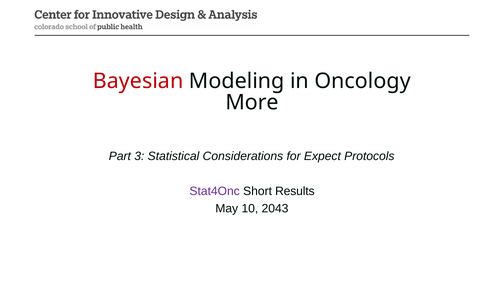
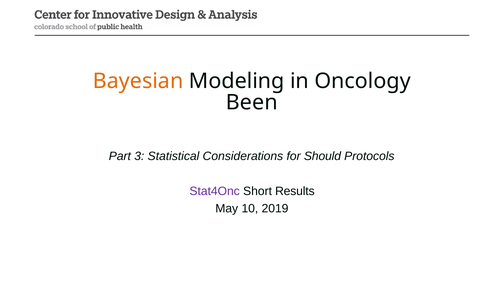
Bayesian colour: red -> orange
More: More -> Been
Expect: Expect -> Should
2043: 2043 -> 2019
